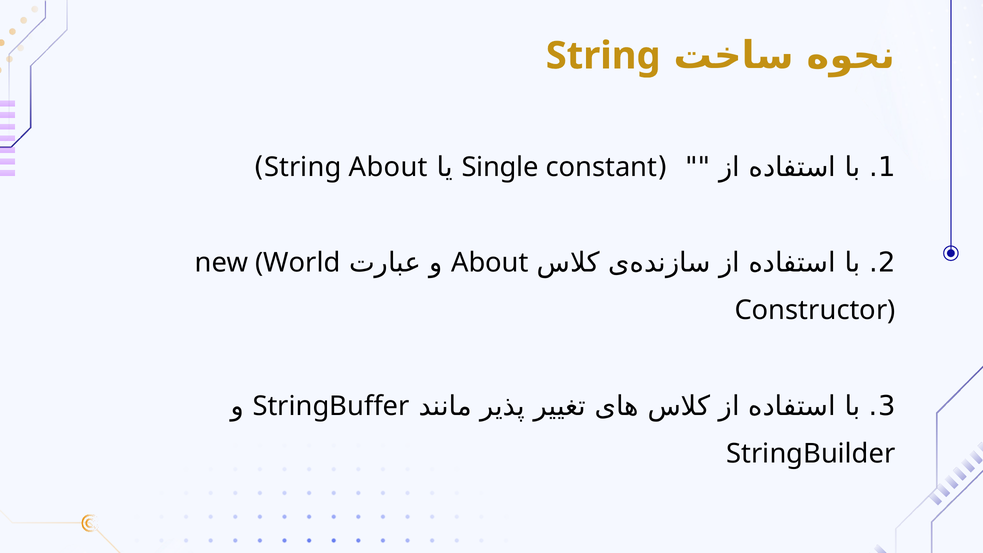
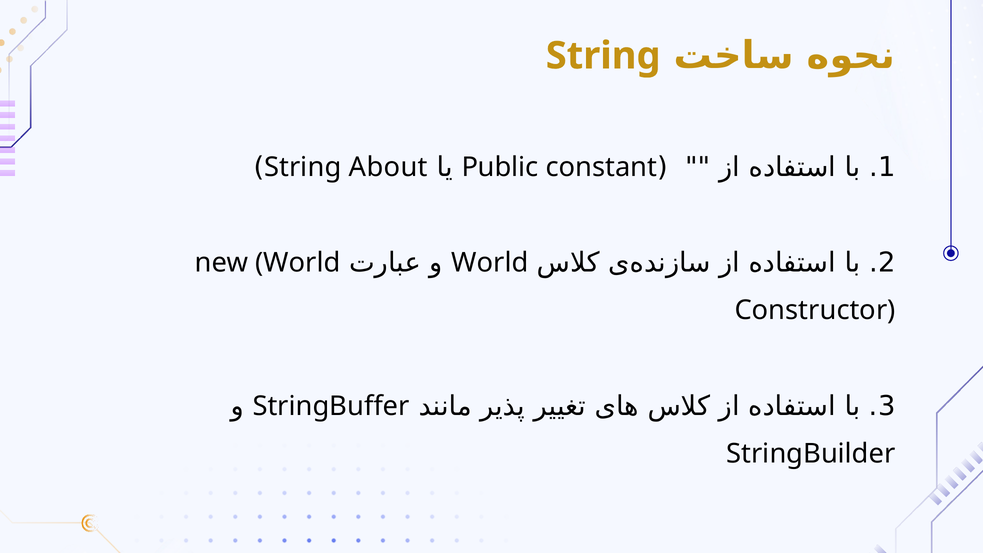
Single: Single -> Public
About at (490, 263): About -> World
